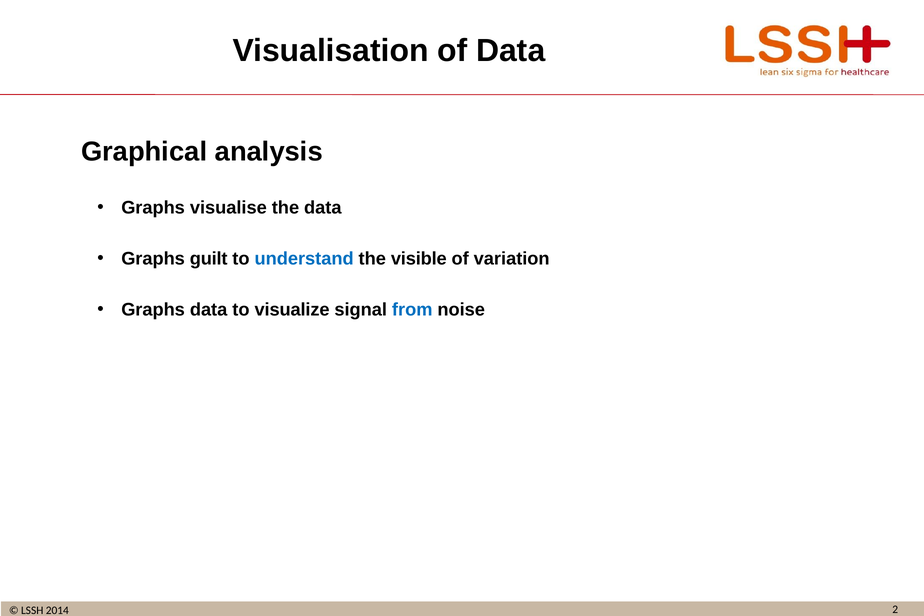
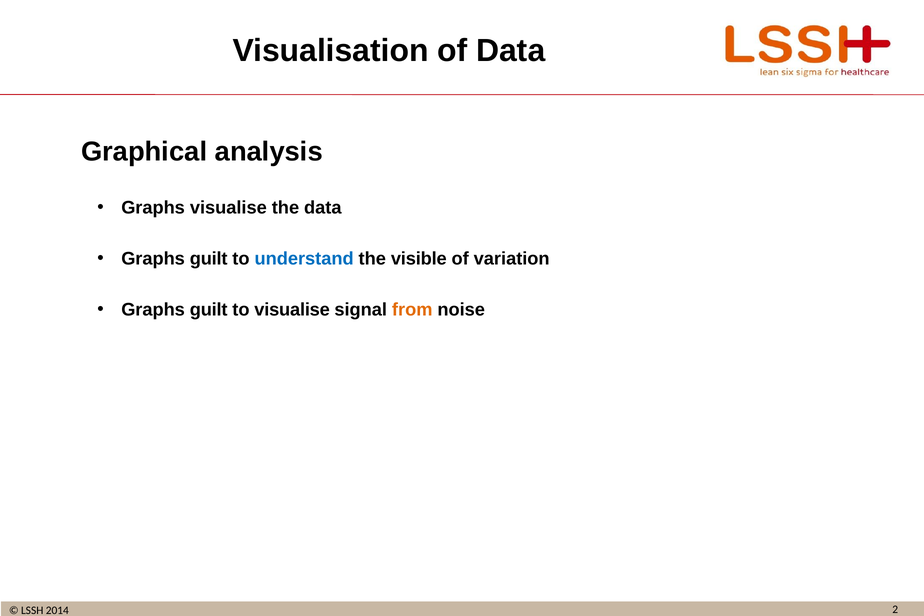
data at (209, 310): data -> guilt
to visualize: visualize -> visualise
from colour: blue -> orange
